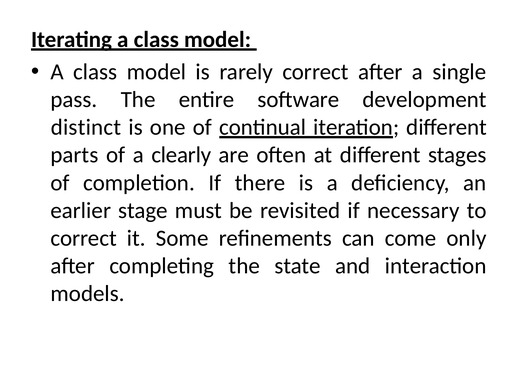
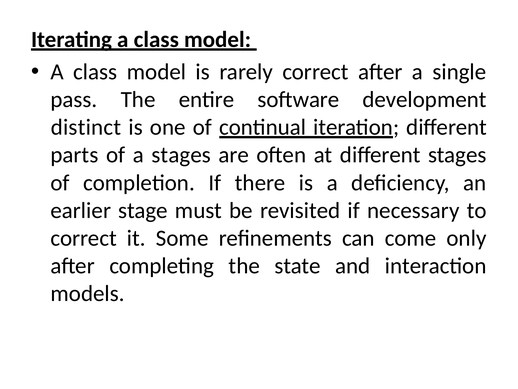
a clearly: clearly -> stages
